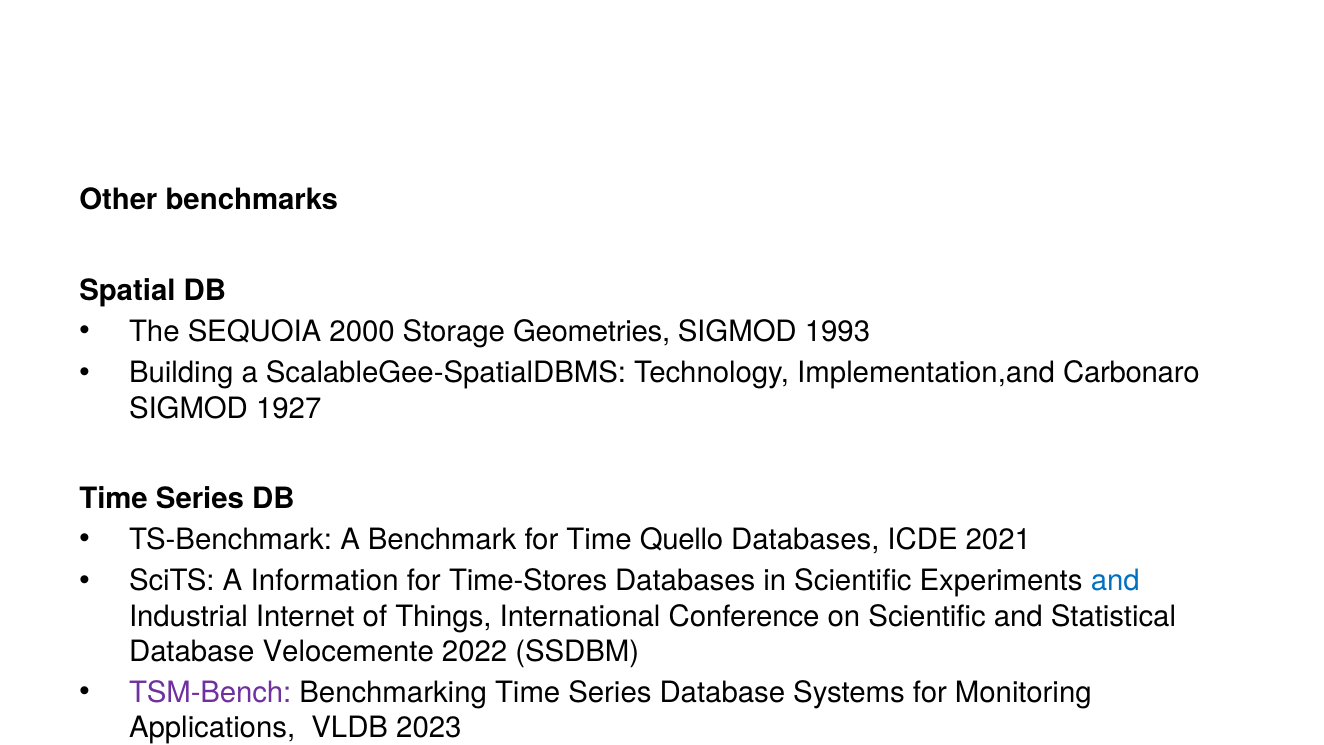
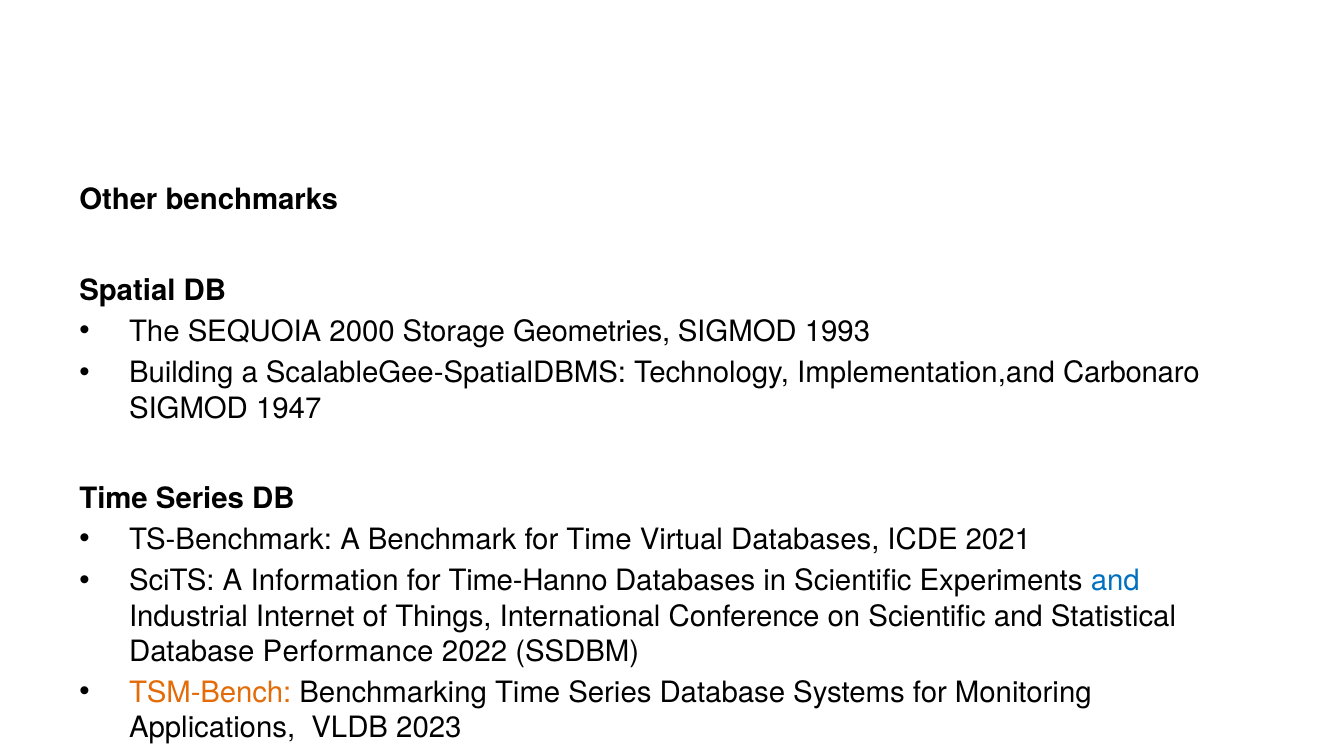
1927: 1927 -> 1947
Quello: Quello -> Virtual
Time-Stores: Time-Stores -> Time-Hanno
Database Velocemente: Velocemente -> Performance
TSM-Bench colour: purple -> orange
